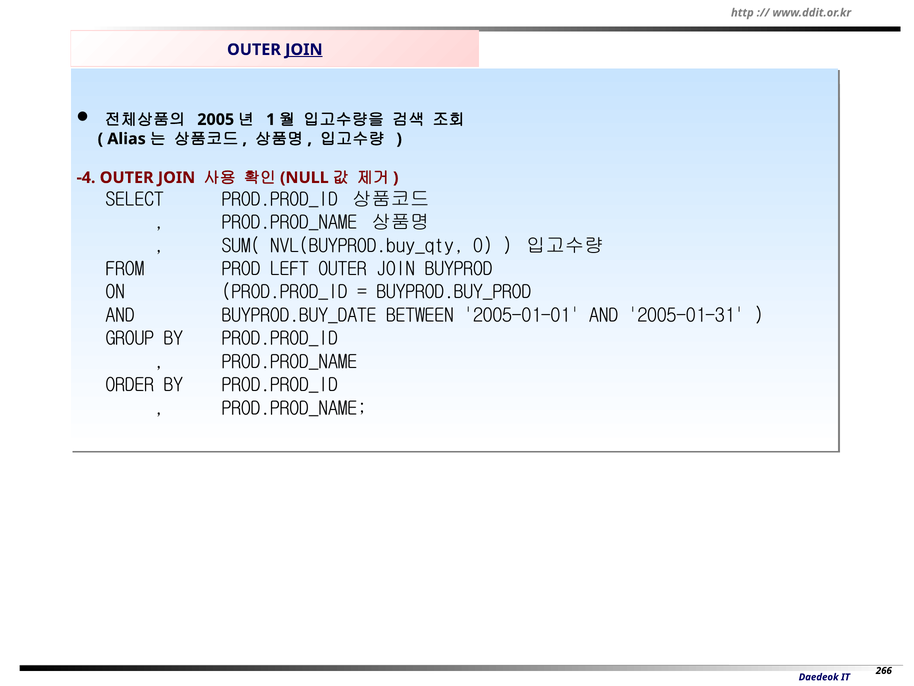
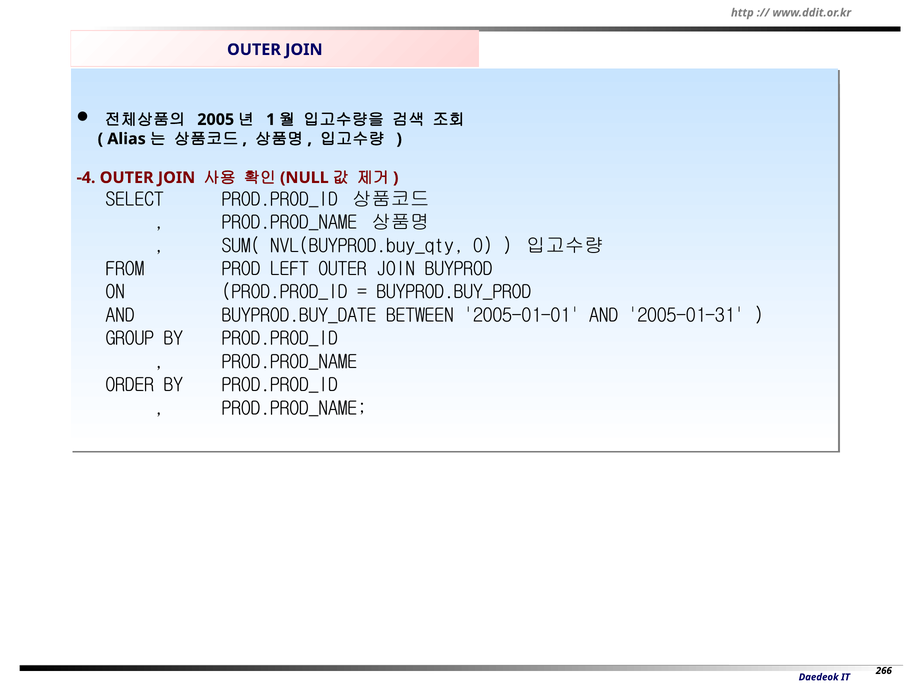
JOIN at (304, 50) underline: present -> none
